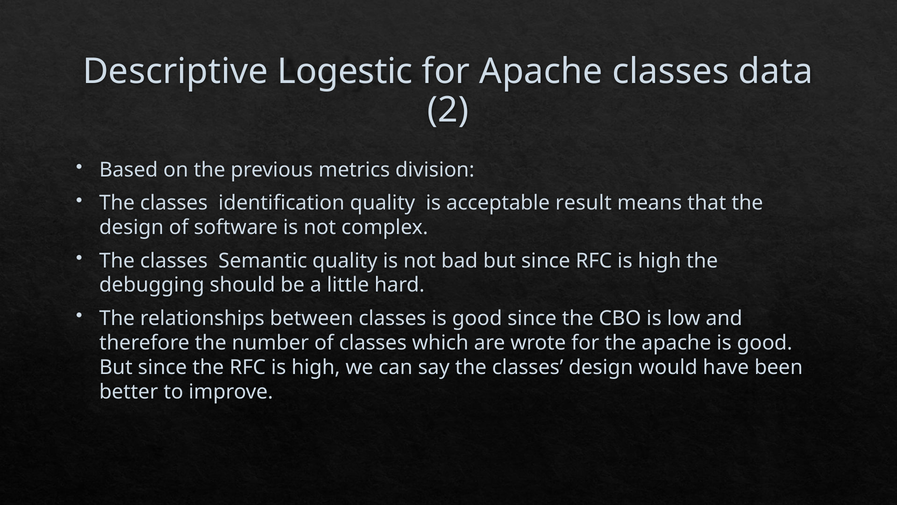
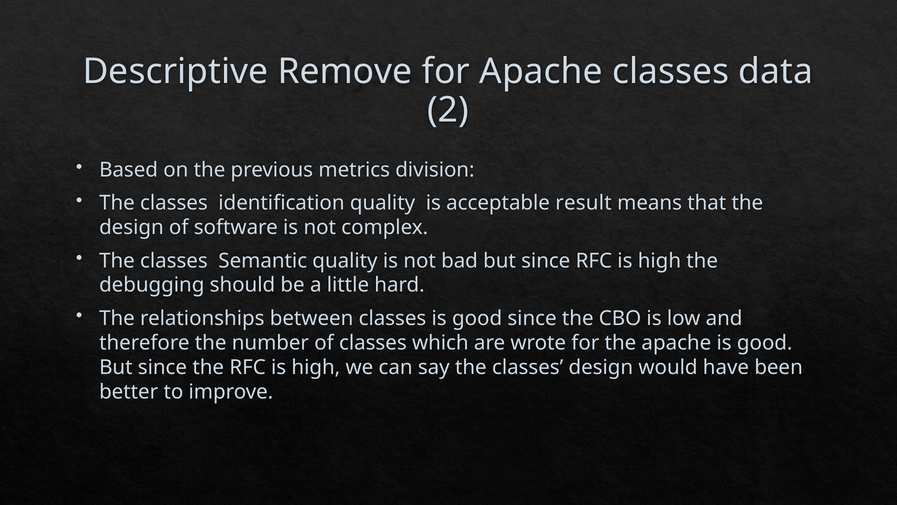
Logestic: Logestic -> Remove
